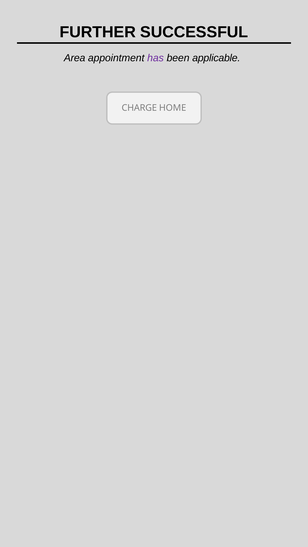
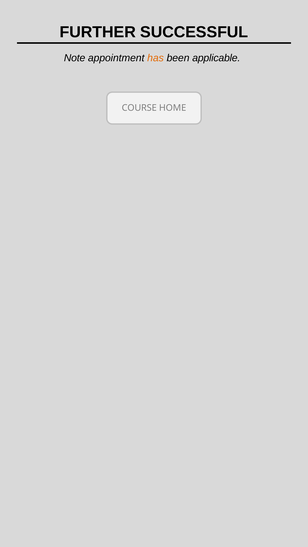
Area: Area -> Note
has colour: purple -> orange
CHARGE: CHARGE -> COURSE
